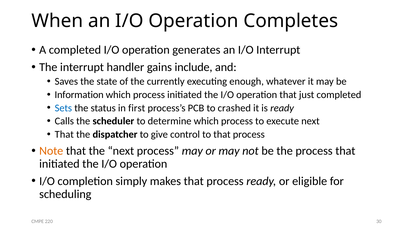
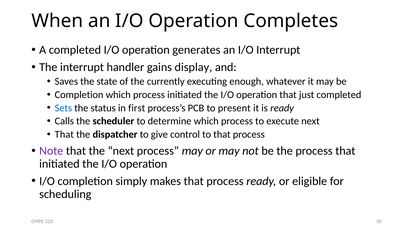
include: include -> display
Information at (79, 95): Information -> Completion
crashed: crashed -> present
Note colour: orange -> purple
